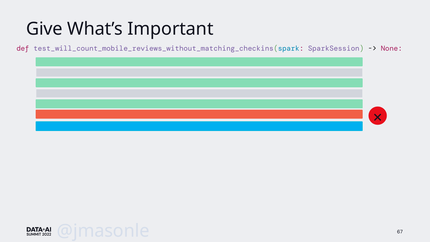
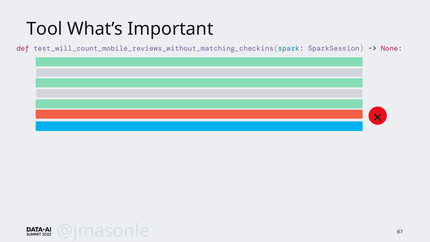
Give: Give -> Tool
